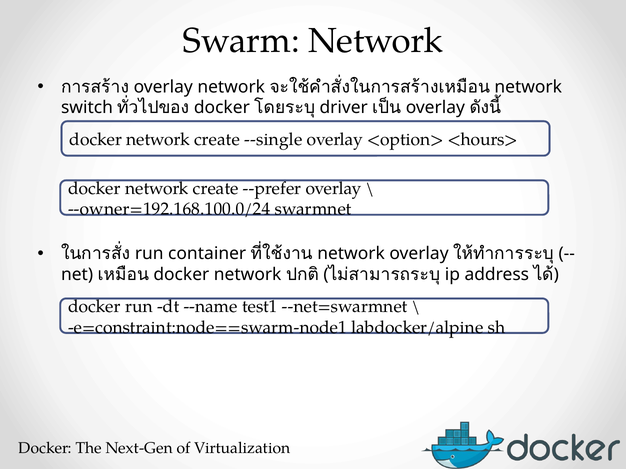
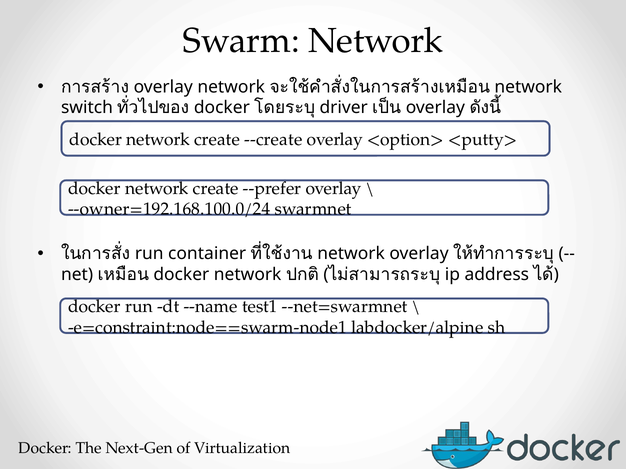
--single: --single -> --create
<hours>: <hours> -> <putty>
